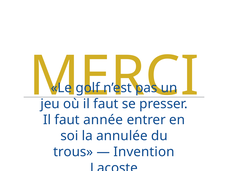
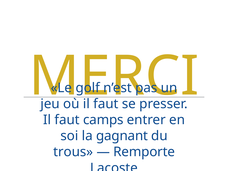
année: année -> camps
annulée: annulée -> gagnant
Invention: Invention -> Remporte
